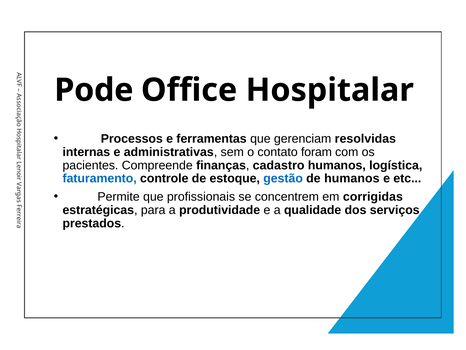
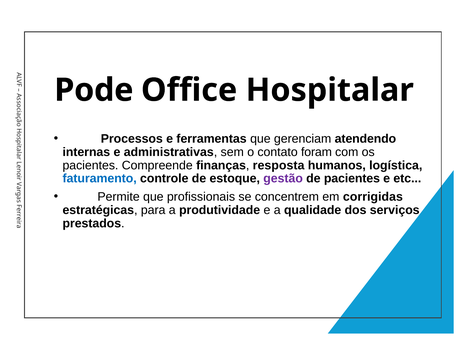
resolvidas: resolvidas -> atendendo
cadastro: cadastro -> resposta
gestão colour: blue -> purple
de humanos: humanos -> pacientes
